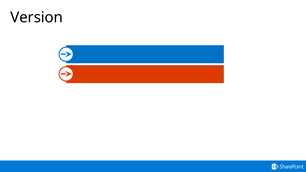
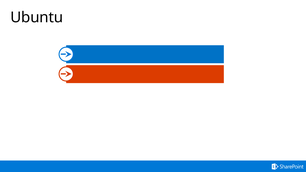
Version: Version -> Ubuntu
